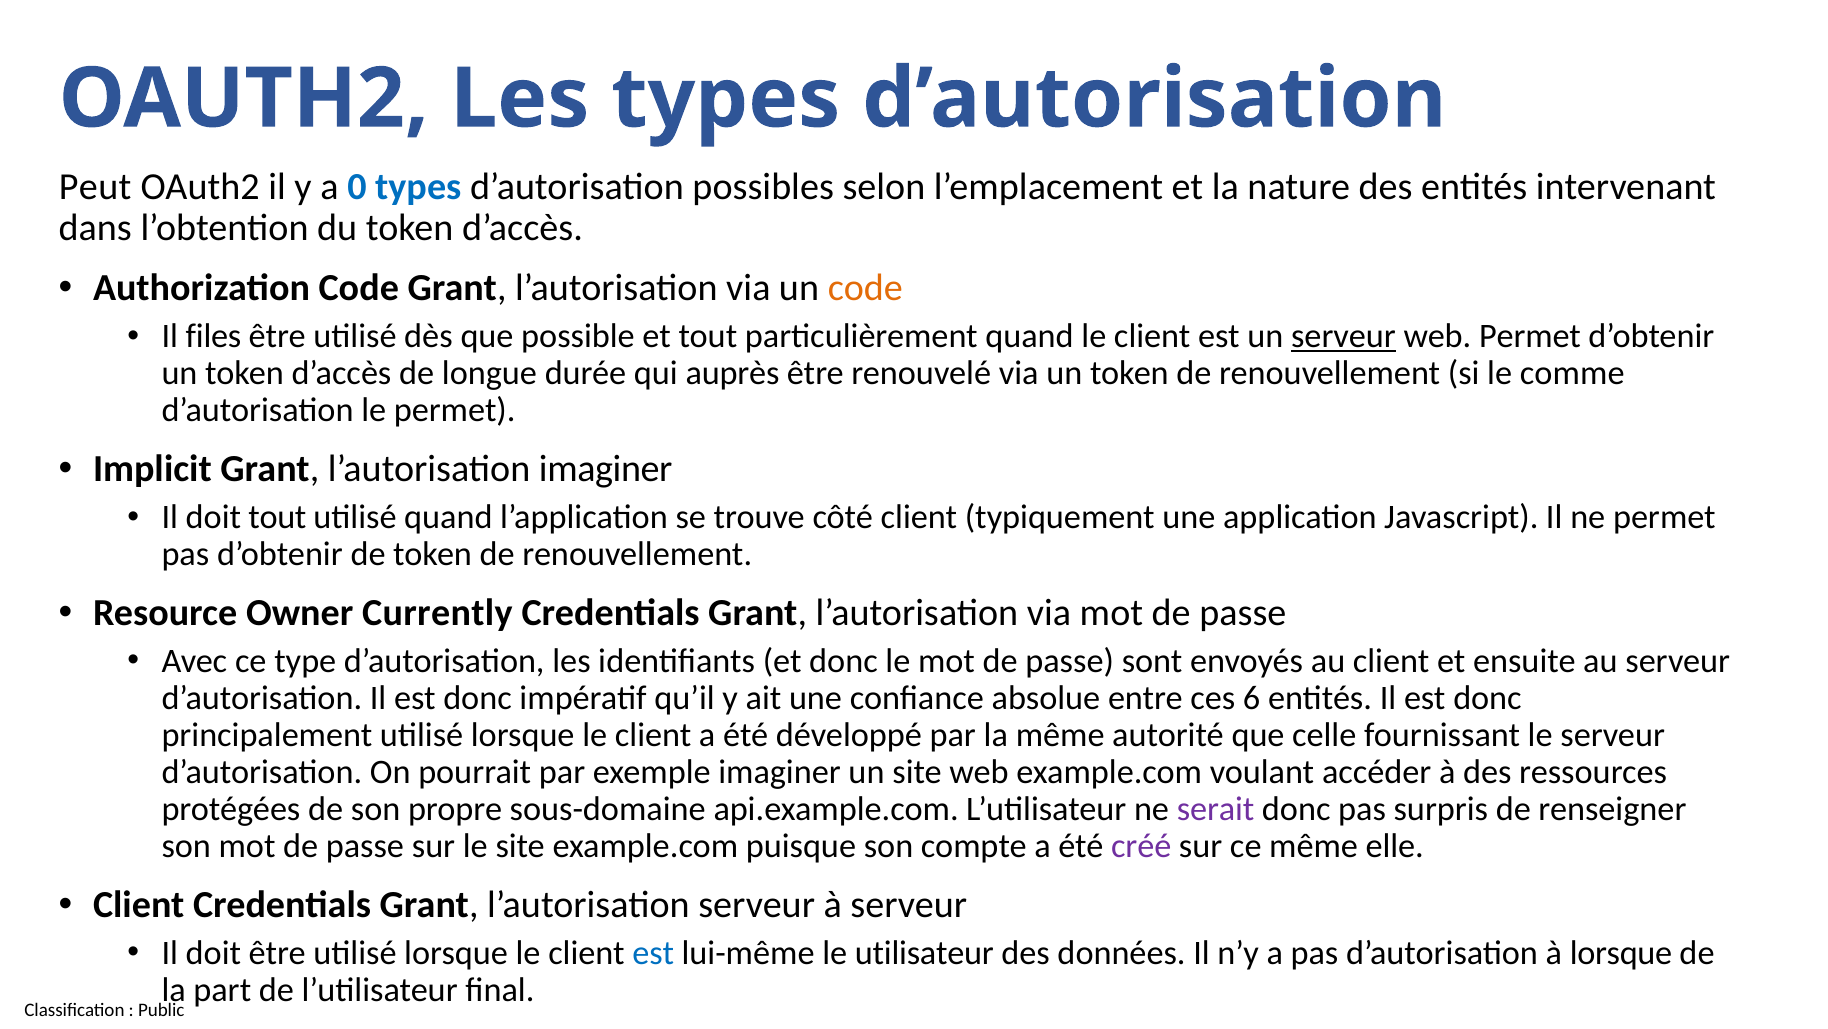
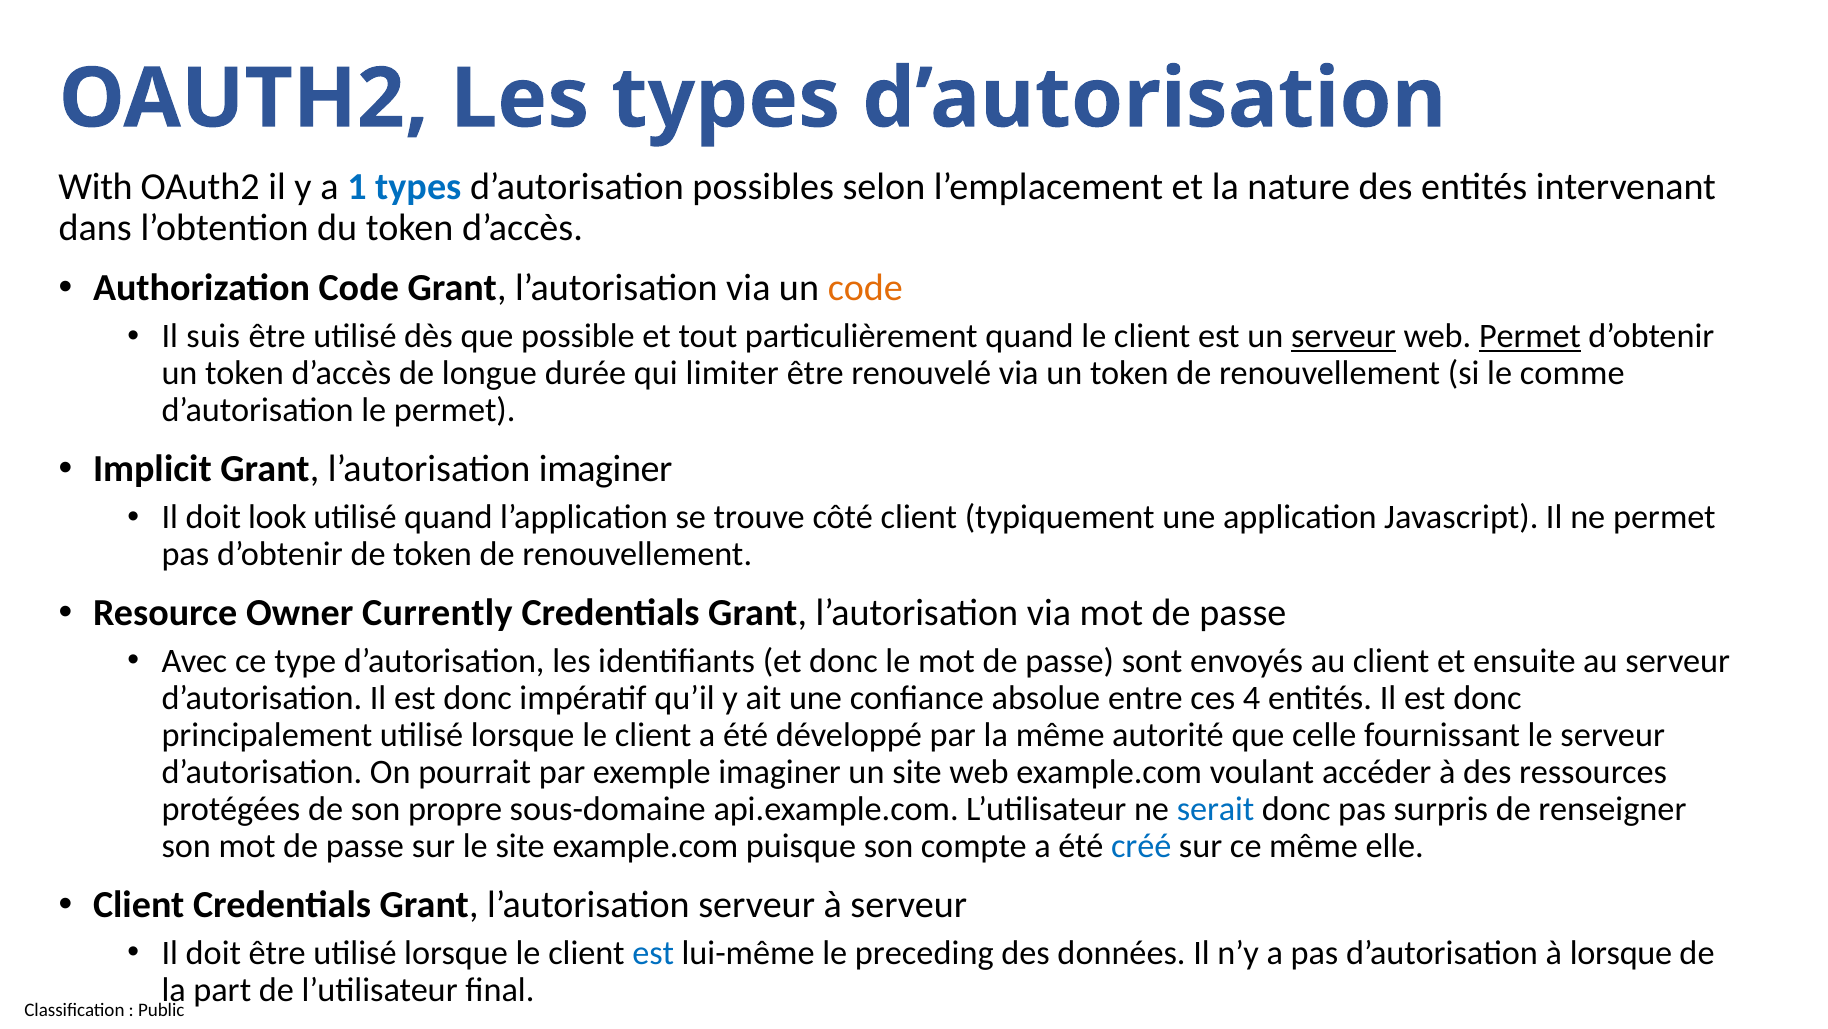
Peut: Peut -> With
0: 0 -> 1
files: files -> suis
Permet at (1530, 336) underline: none -> present
auprès: auprès -> limiter
doit tout: tout -> look
6: 6 -> 4
serait colour: purple -> blue
créé colour: purple -> blue
utilisateur: utilisateur -> preceding
